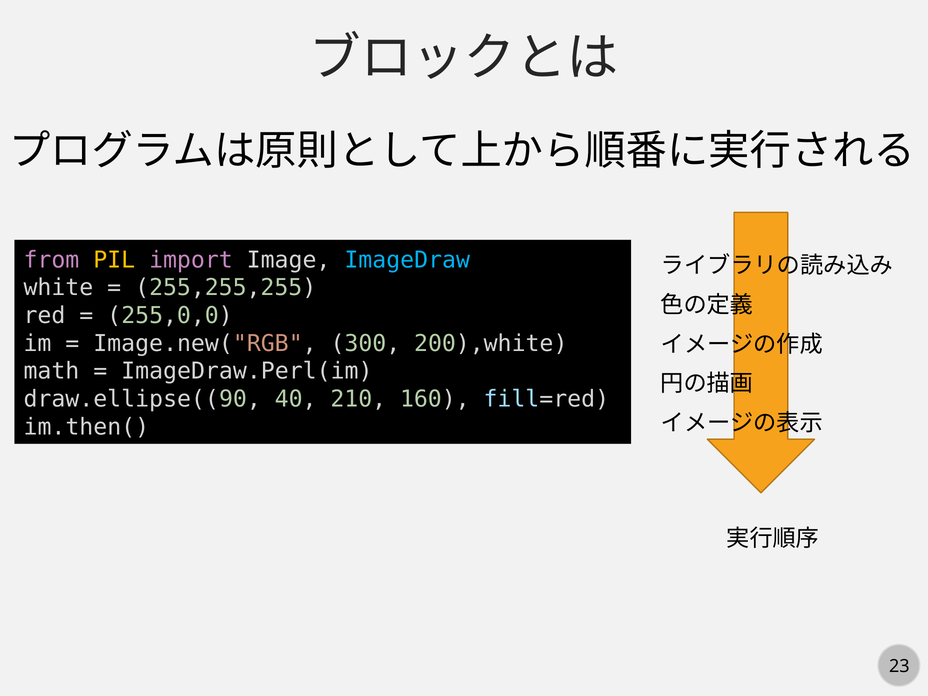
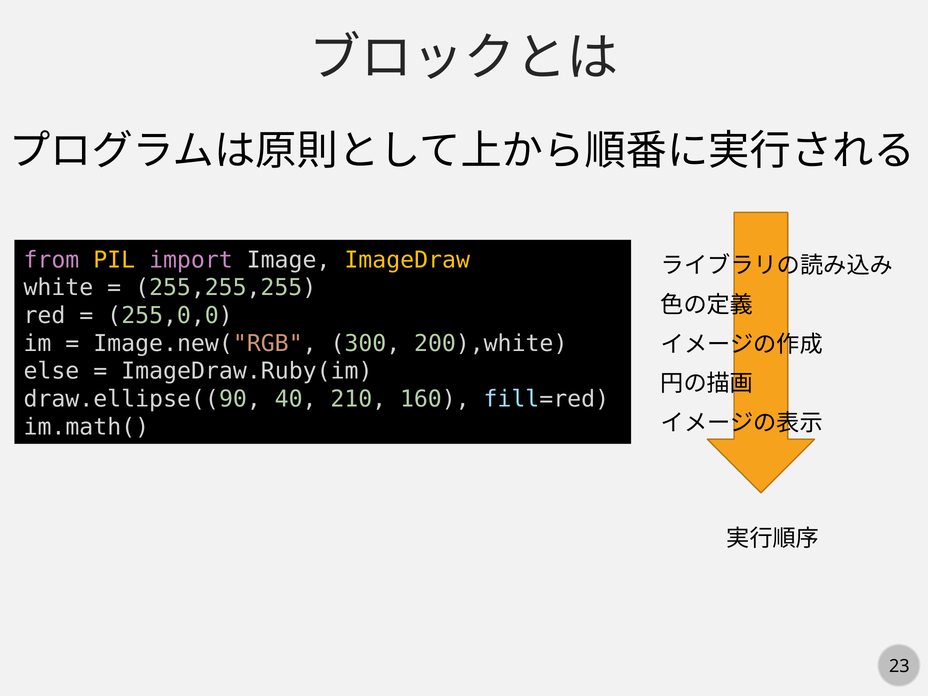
ImageDraw colour: light blue -> yellow
math: math -> else
ImageDraw.Perl(im: ImageDraw.Perl(im -> ImageDraw.Ruby(im
im.then(: im.then( -> im.math(
